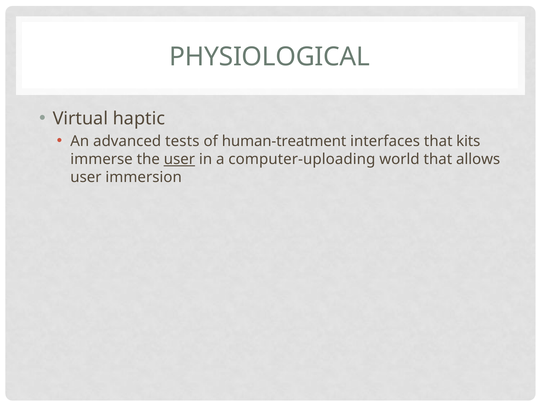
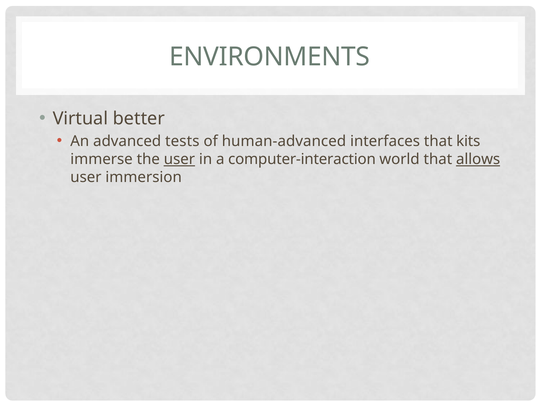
PHYSIOLOGICAL: PHYSIOLOGICAL -> ENVIRONMENTS
haptic: haptic -> better
human-treatment: human-treatment -> human-advanced
computer-uploading: computer-uploading -> computer-interaction
allows underline: none -> present
